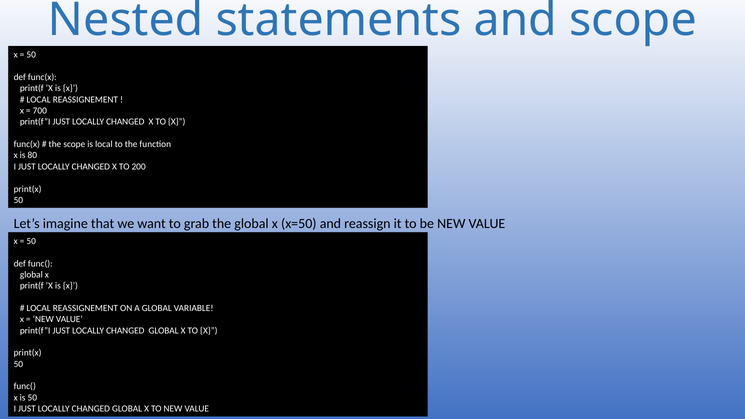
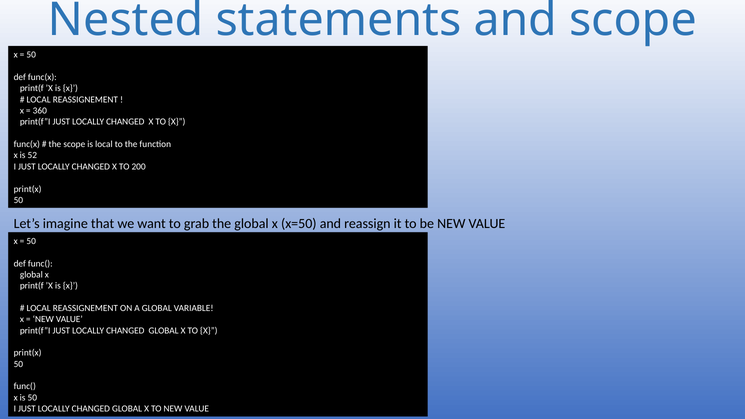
700: 700 -> 360
80: 80 -> 52
